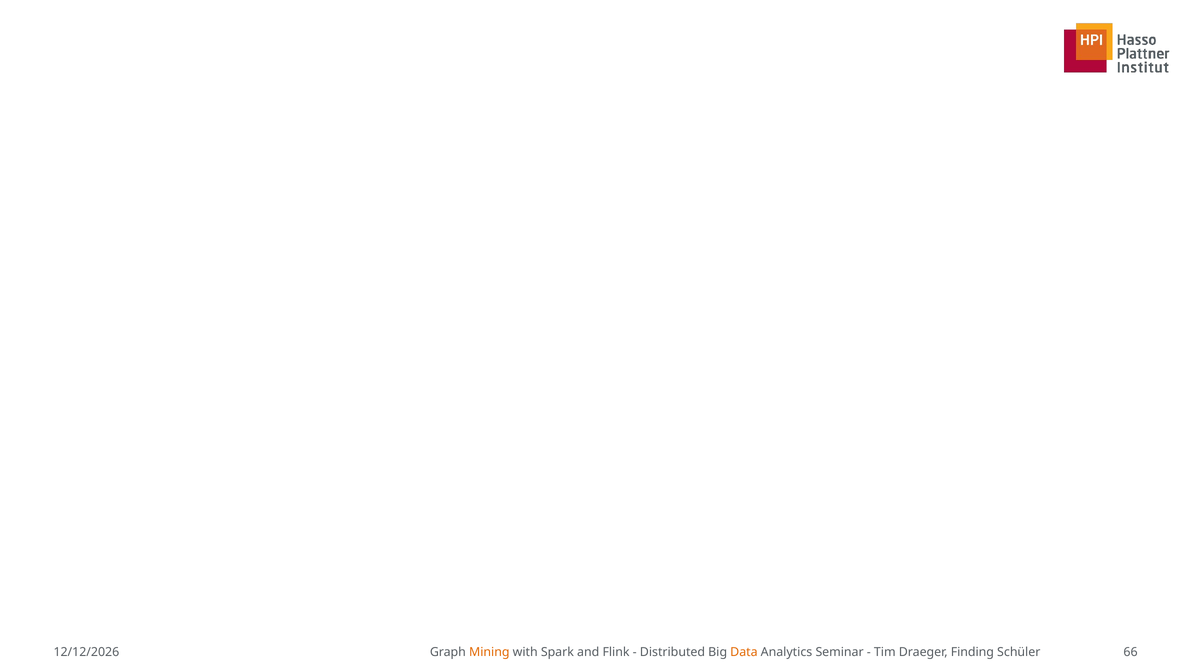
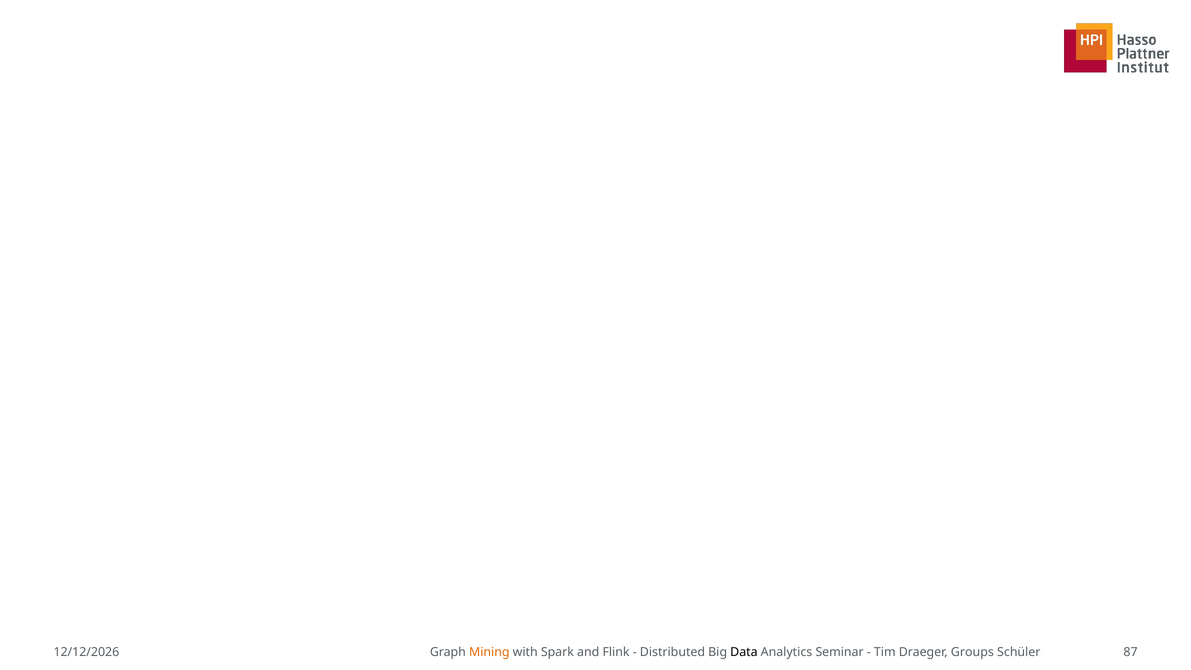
Data colour: orange -> black
Finding: Finding -> Groups
66: 66 -> 87
